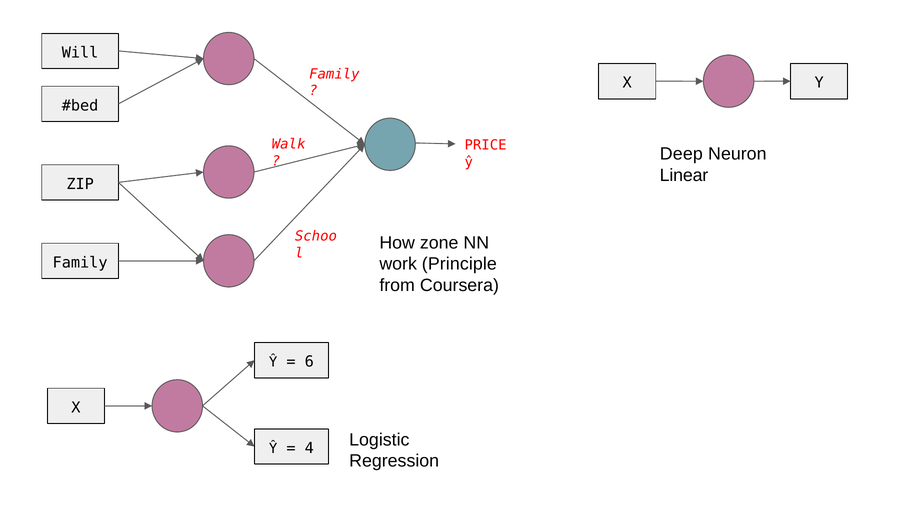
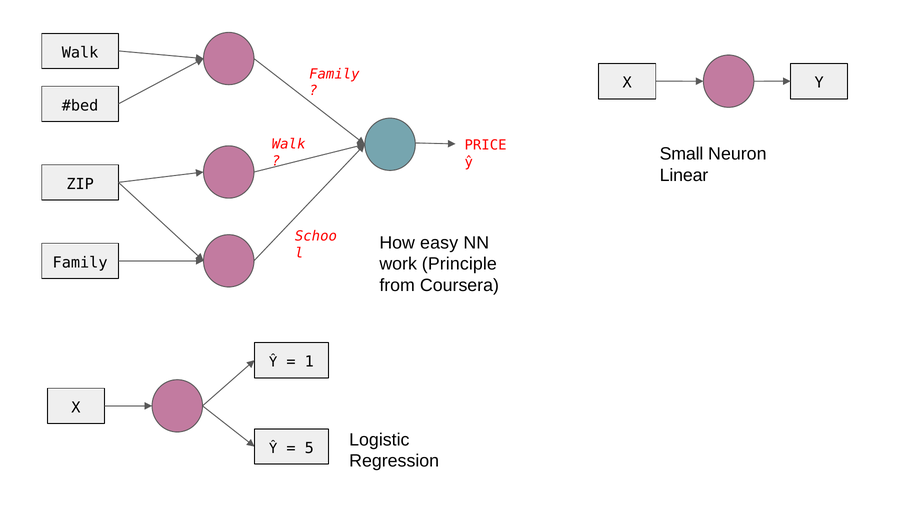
Will at (80, 53): Will -> Walk
Deep: Deep -> Small
zone: zone -> easy
6: 6 -> 1
4: 4 -> 5
